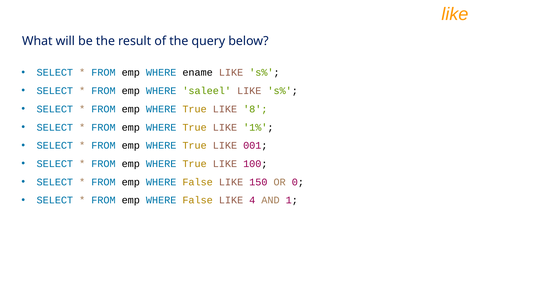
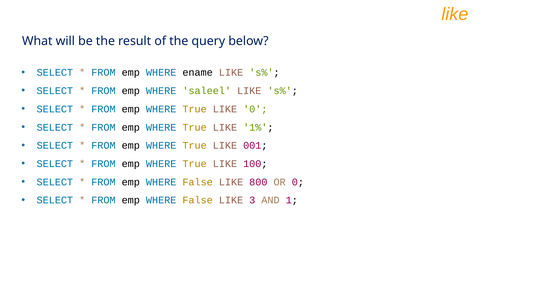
LIKE 8: 8 -> 0
150: 150 -> 800
4: 4 -> 3
